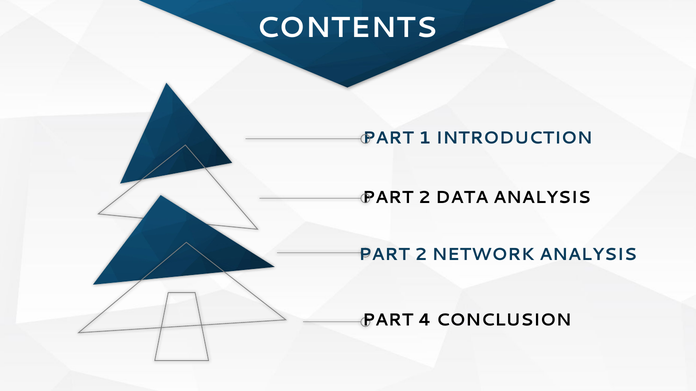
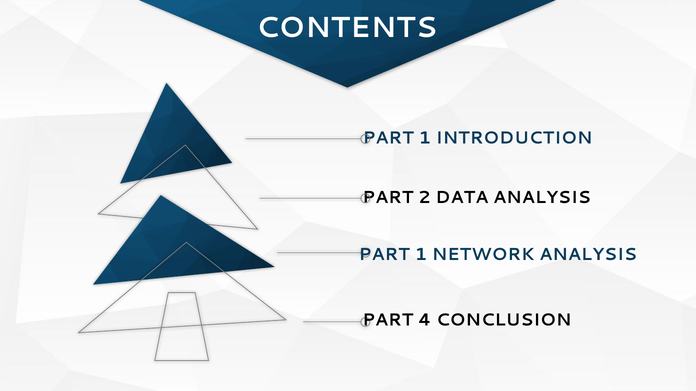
2 at (421, 255): 2 -> 1
